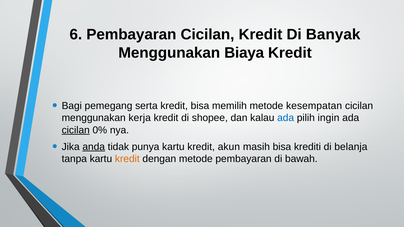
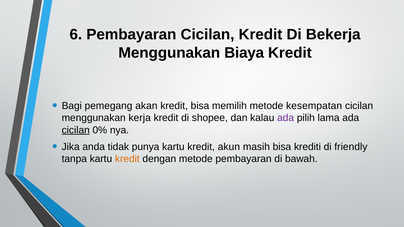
Banyak: Banyak -> Bekerja
serta: serta -> akan
ada at (286, 118) colour: blue -> purple
ingin: ingin -> lama
anda underline: present -> none
belanja: belanja -> friendly
